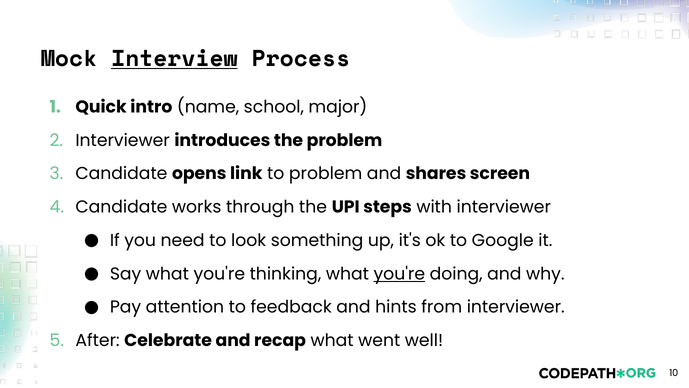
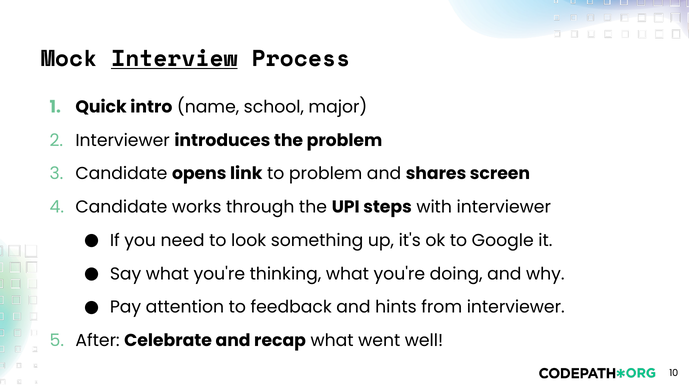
you're at (399, 274) underline: present -> none
